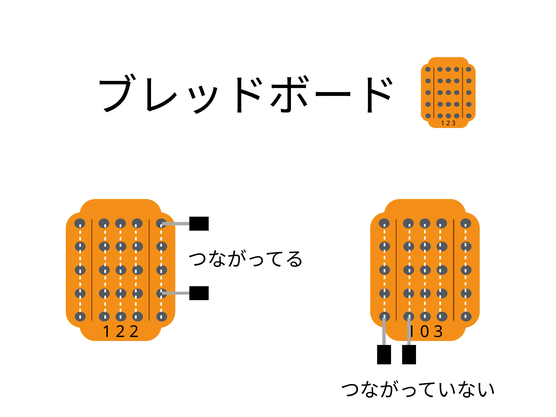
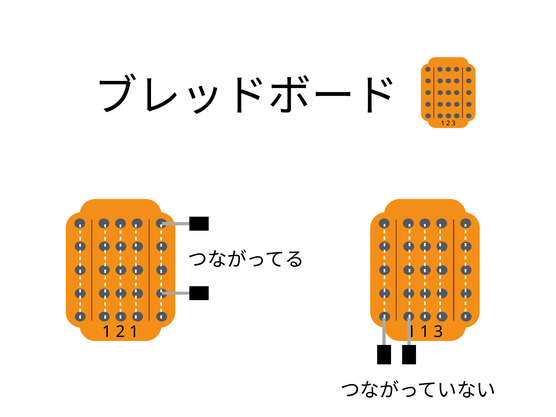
2 2: 2 -> 1
0 at (425, 332): 0 -> 1
